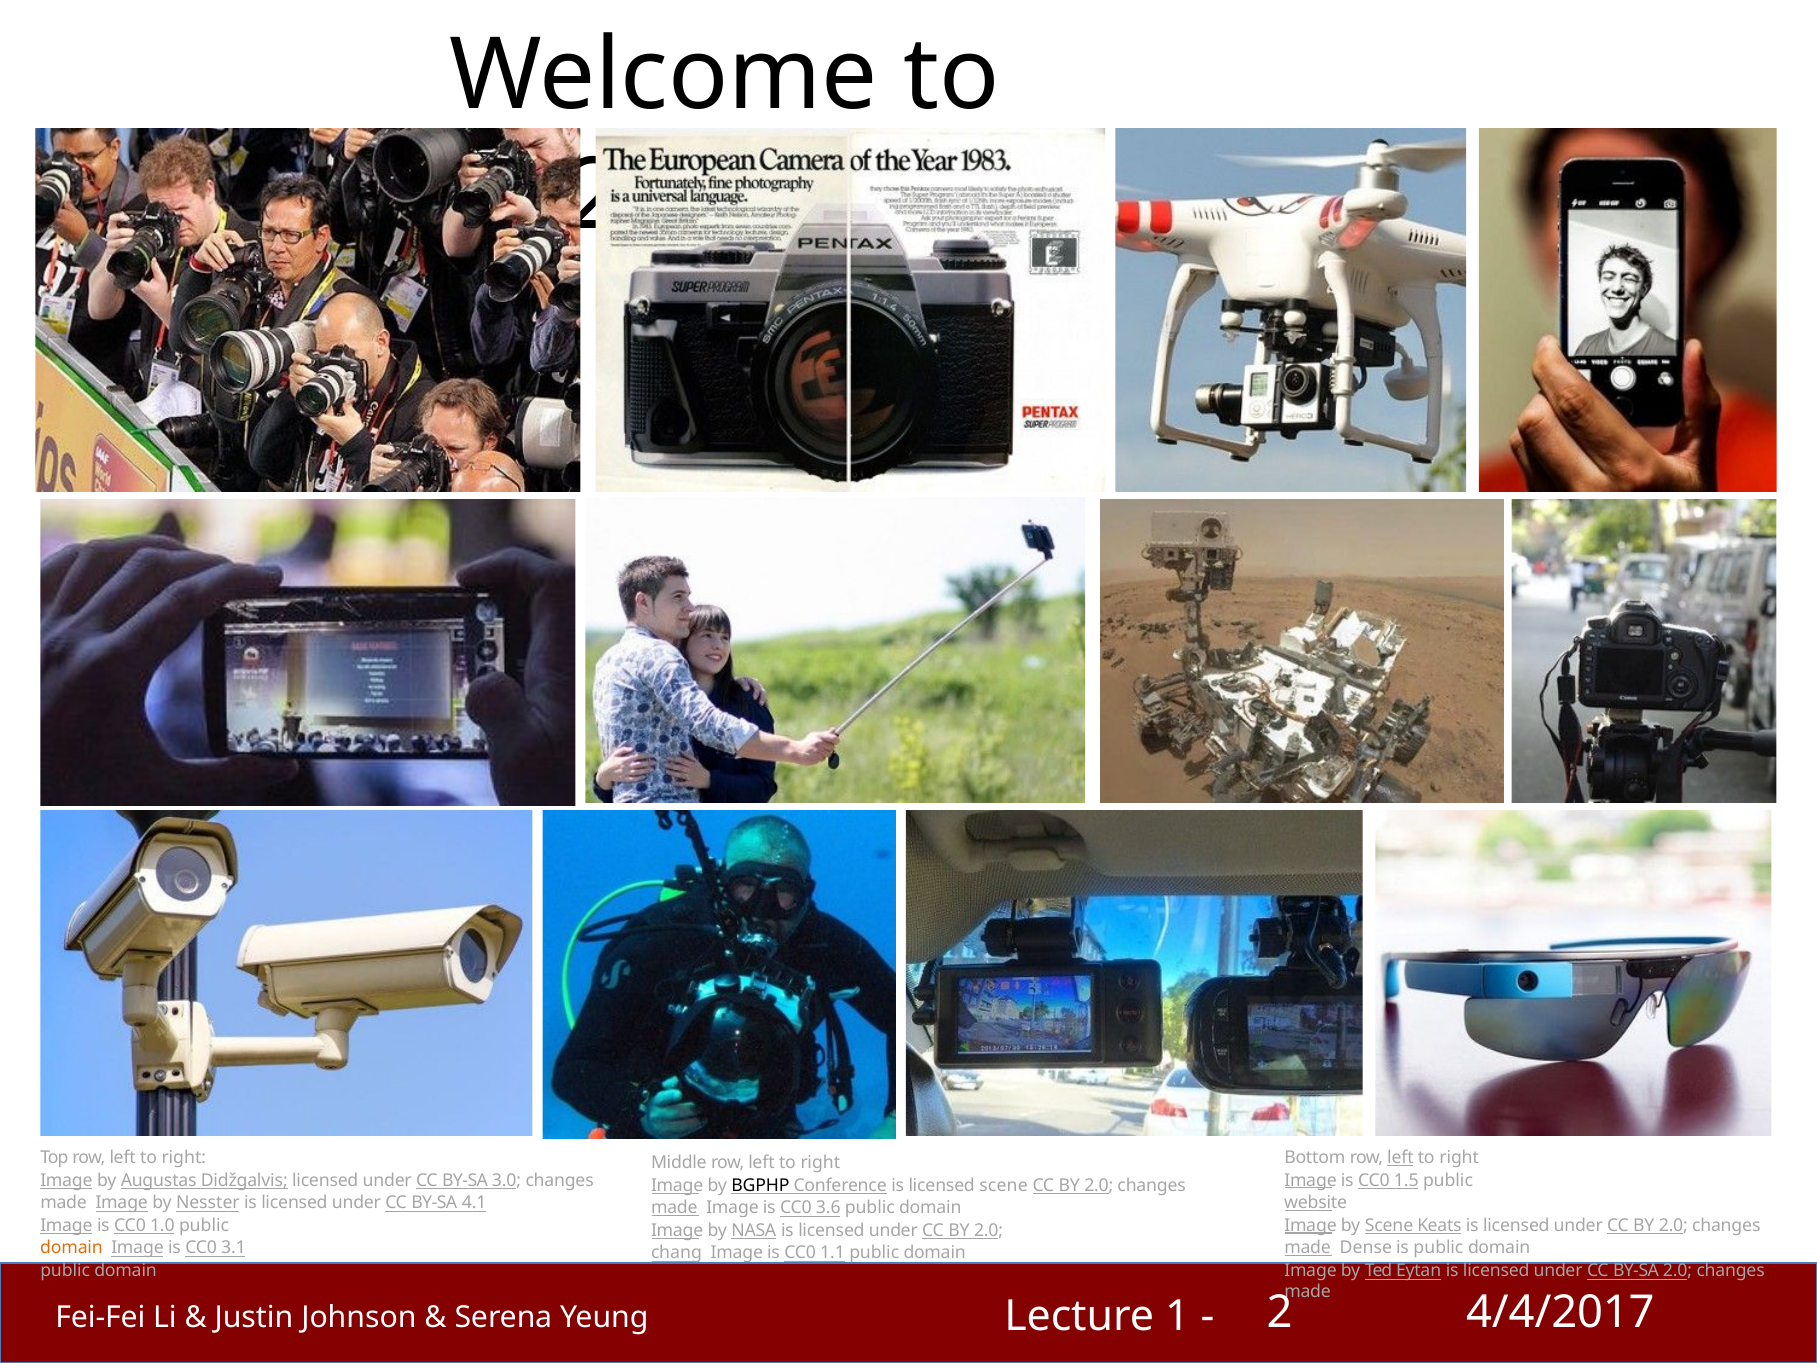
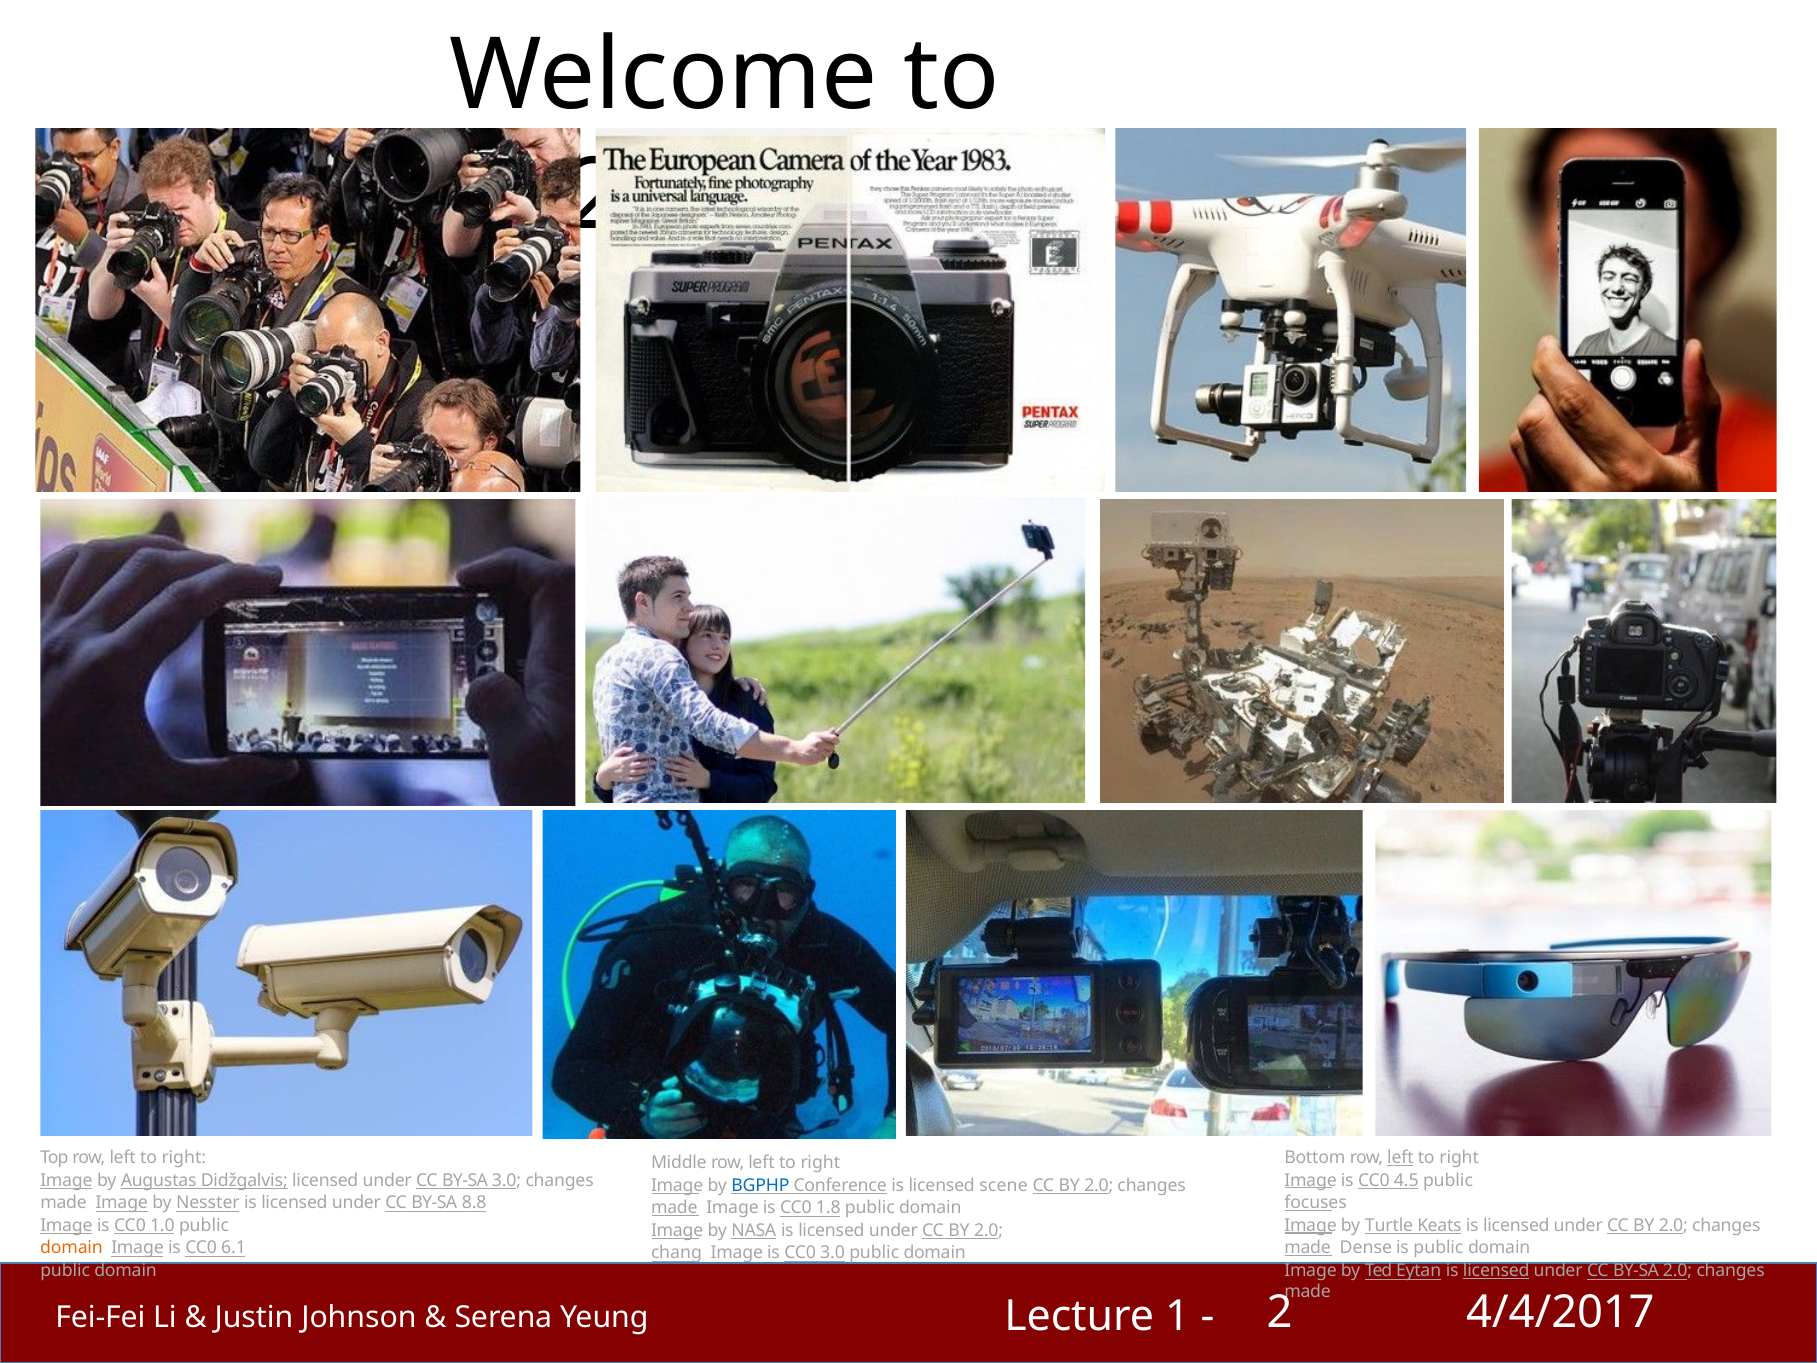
1.5: 1.5 -> 4.5
BGPHP colour: black -> blue
4.1: 4.1 -> 8.8
website: website -> focuses
3.6: 3.6 -> 1.8
by Scene: Scene -> Turtle
3.1: 3.1 -> 6.1
CC0 1.1: 1.1 -> 3.0
licensed at (1496, 1271) underline: none -> present
